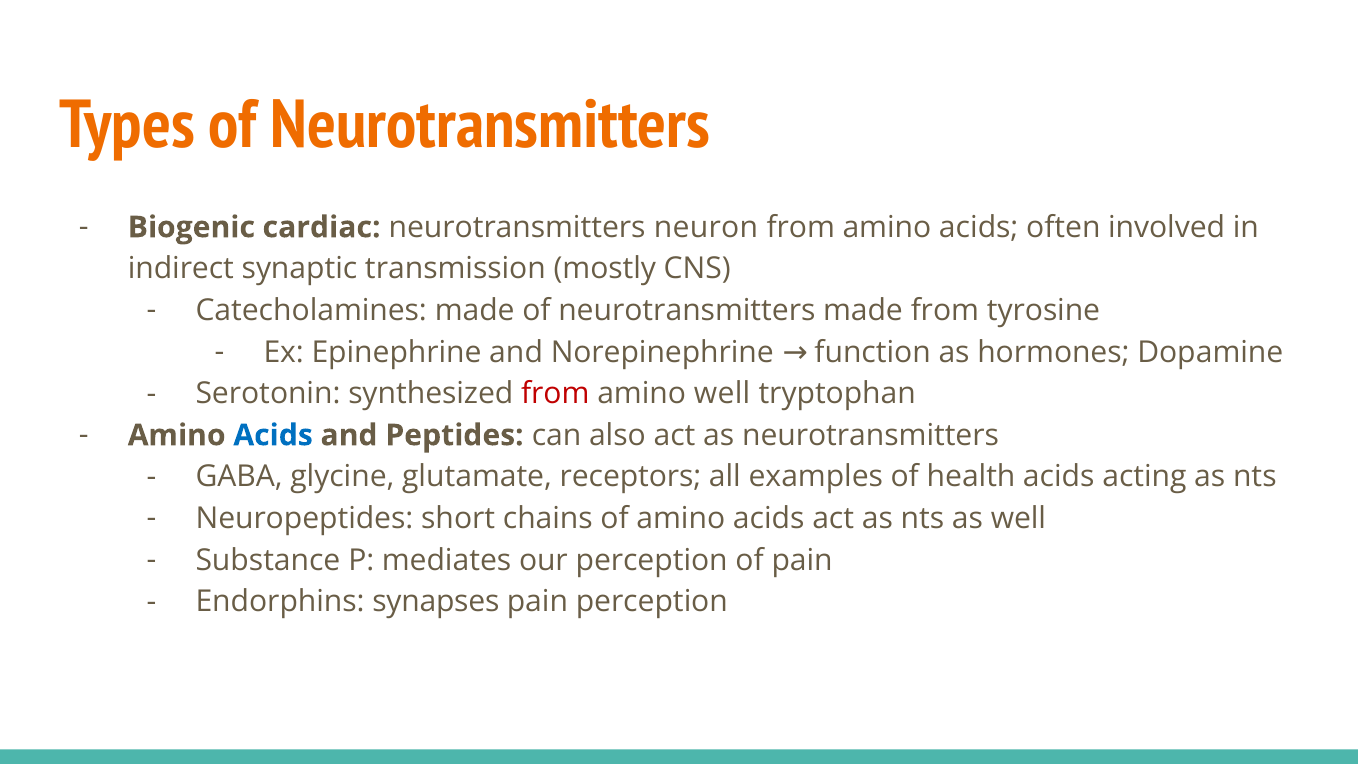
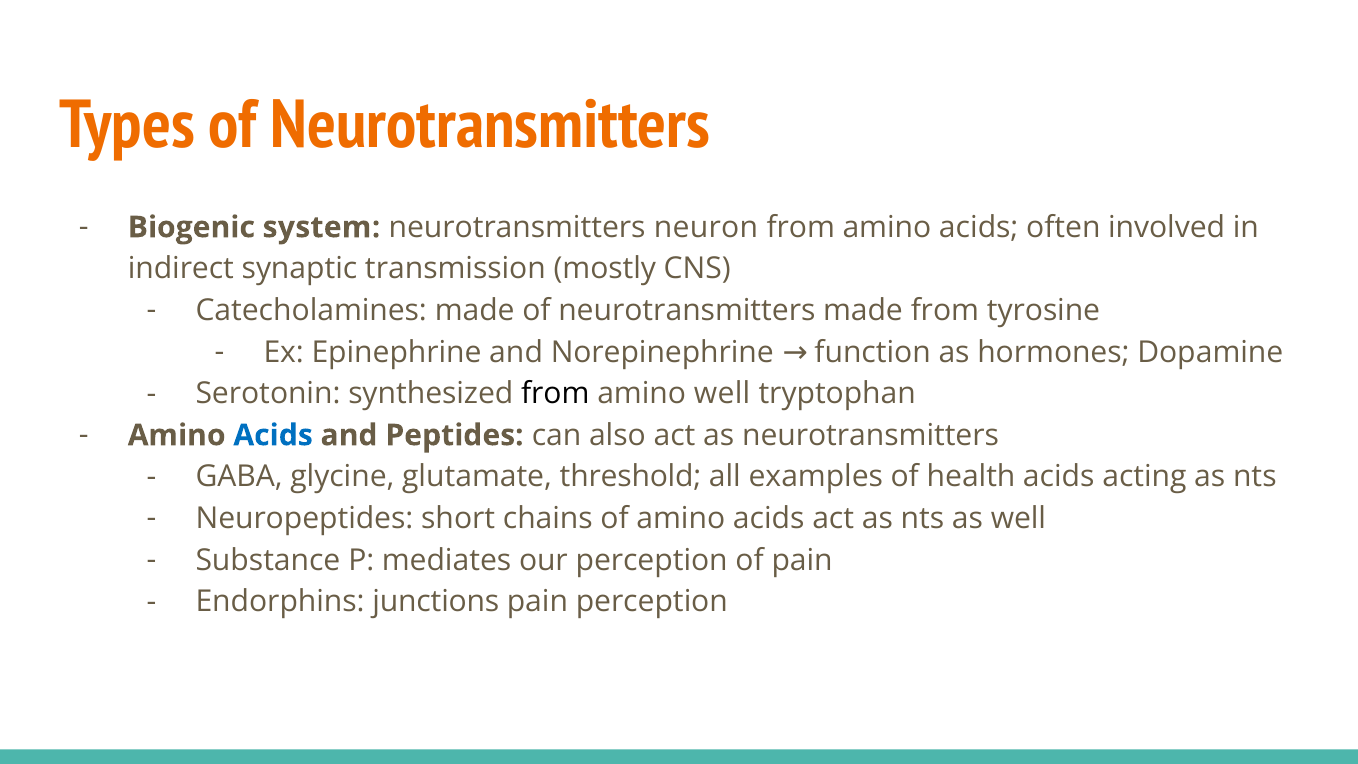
cardiac: cardiac -> system
from at (555, 394) colour: red -> black
receptors: receptors -> threshold
synapses: synapses -> junctions
